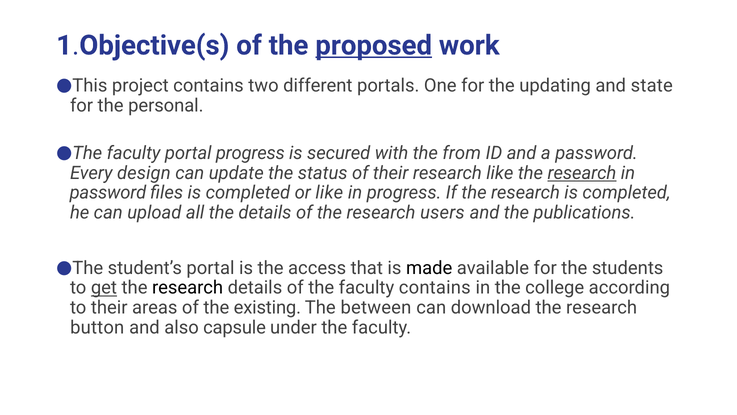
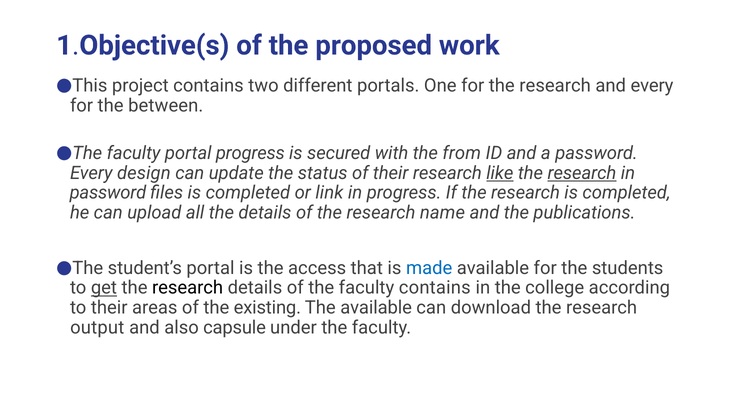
proposed underline: present -> none
for the updating: updating -> research
and state: state -> every
personal: personal -> between
like at (500, 173) underline: none -> present
or like: like -> link
users: users -> name
made colour: black -> blue
The between: between -> available
button: button -> output
